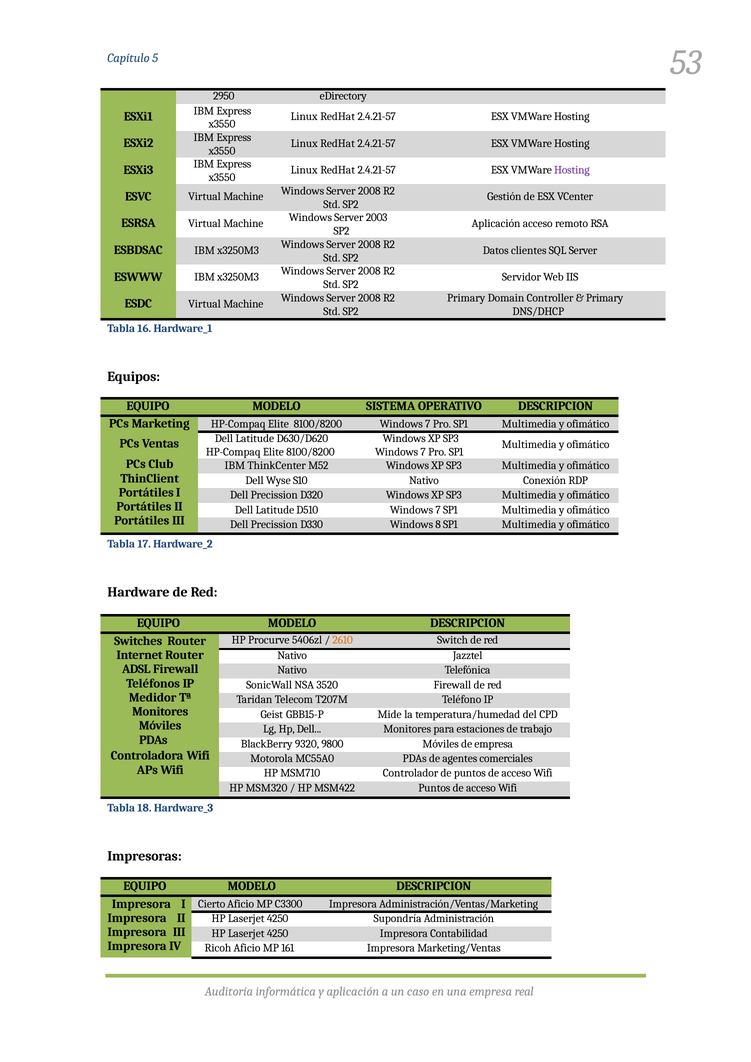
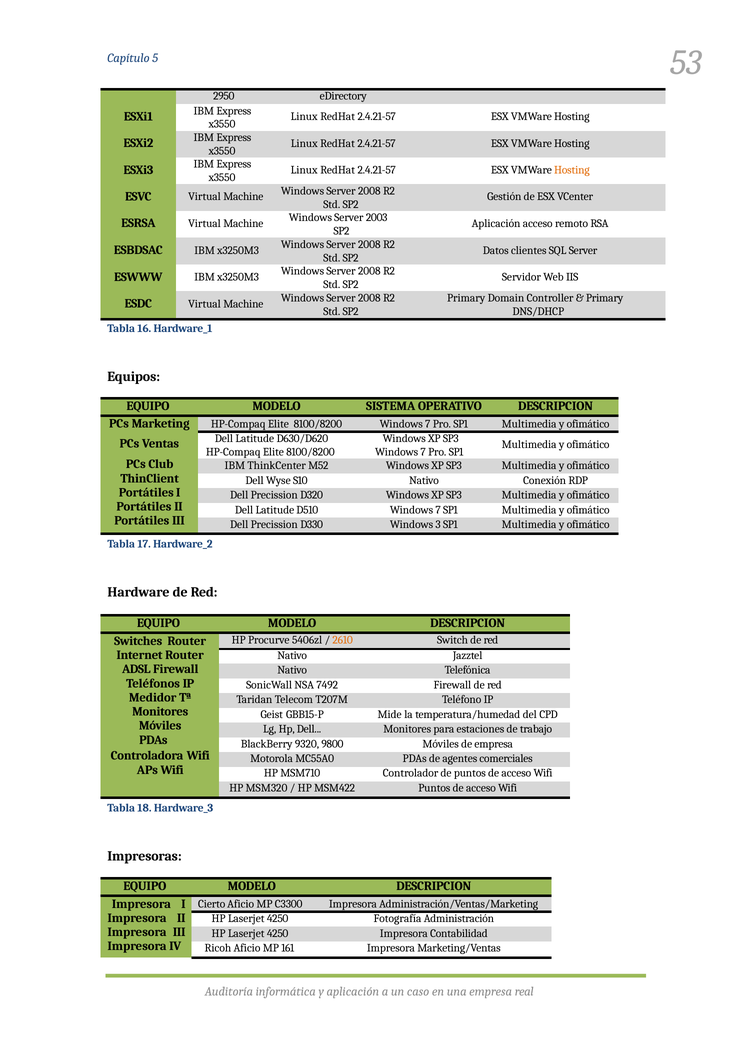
Hosting at (572, 170) colour: purple -> orange
8: 8 -> 3
3520: 3520 -> 7492
Supondría: Supondría -> Fotografía
